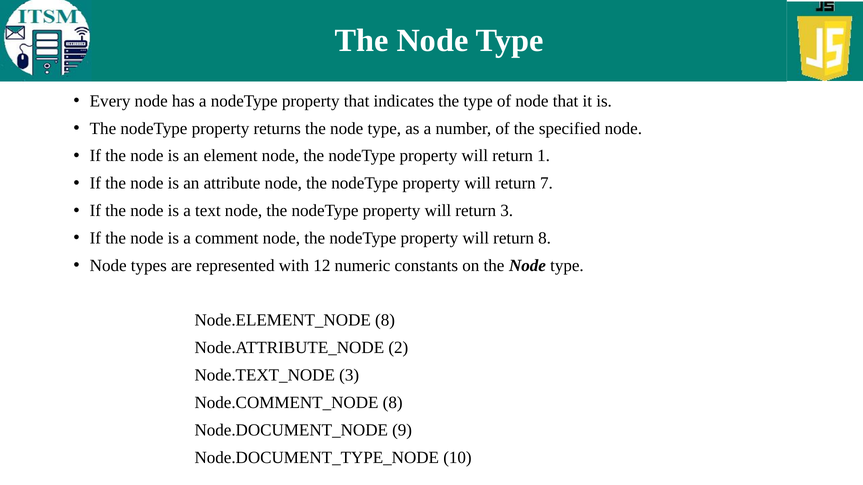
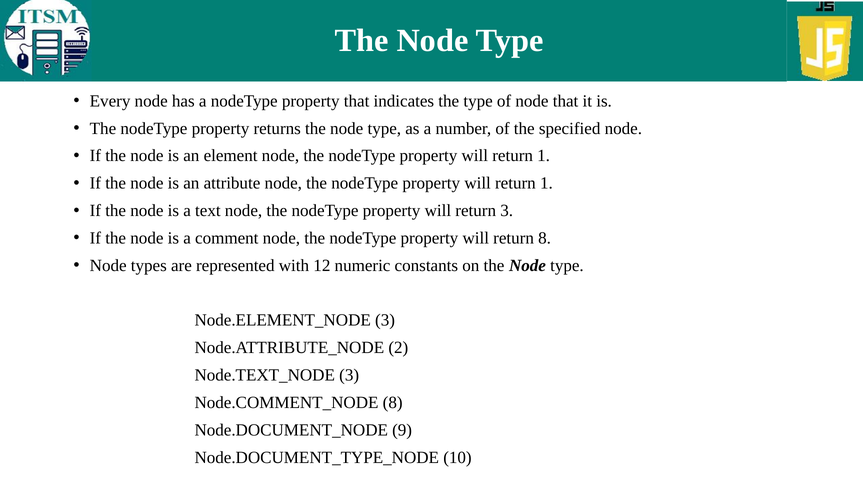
7 at (546, 183): 7 -> 1
Node.ELEMENT_NODE 8: 8 -> 3
